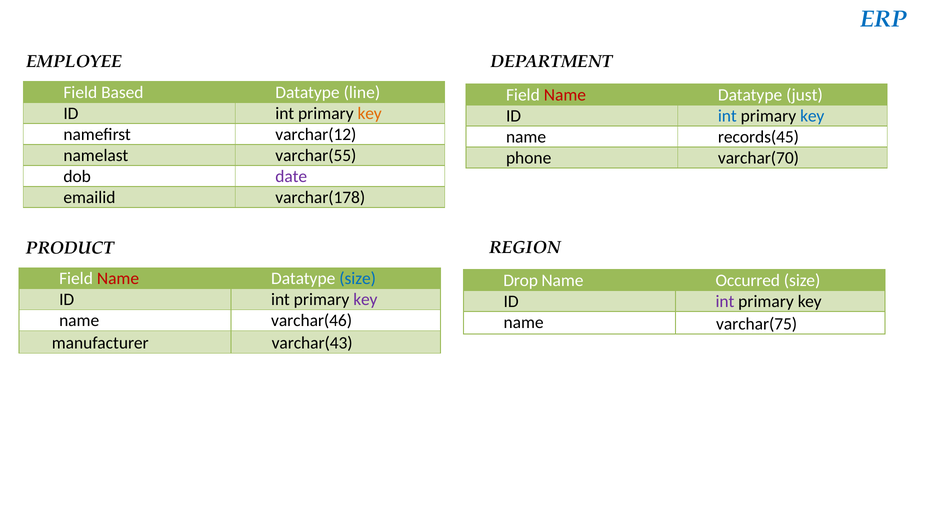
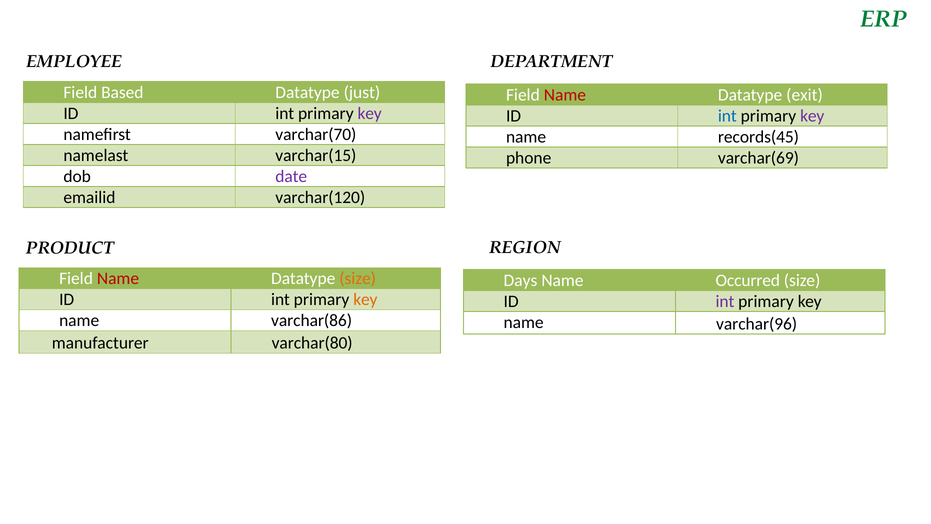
ERP colour: blue -> green
line: line -> just
just: just -> exit
key at (370, 113) colour: orange -> purple
key at (812, 116) colour: blue -> purple
varchar(12: varchar(12 -> varchar(70
varchar(55: varchar(55 -> varchar(15
varchar(70: varchar(70 -> varchar(69
varchar(178: varchar(178 -> varchar(120
size at (358, 279) colour: blue -> orange
Drop: Drop -> Days
key at (365, 300) colour: purple -> orange
varchar(46: varchar(46 -> varchar(86
varchar(75: varchar(75 -> varchar(96
varchar(43: varchar(43 -> varchar(80
